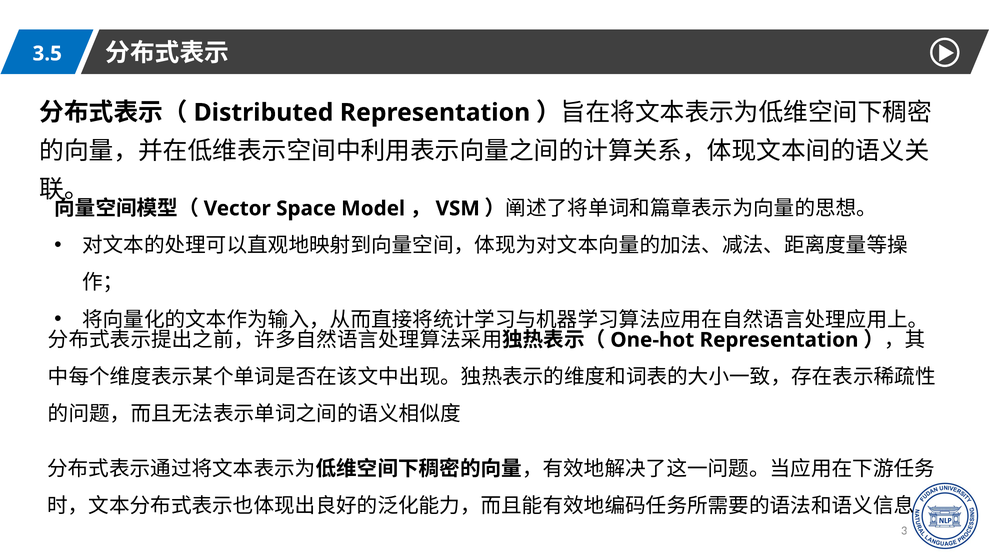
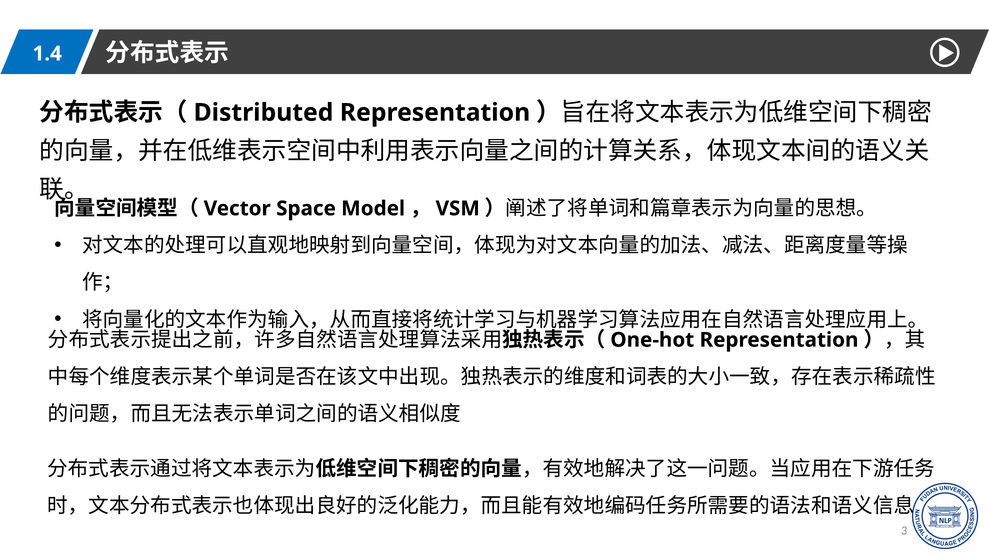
3.5: 3.5 -> 1.4
